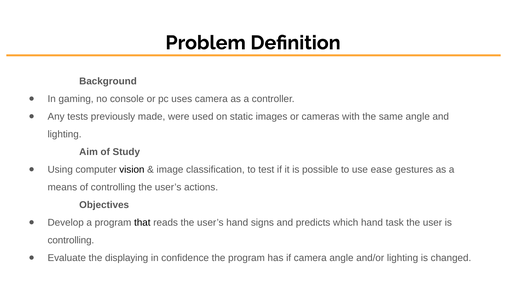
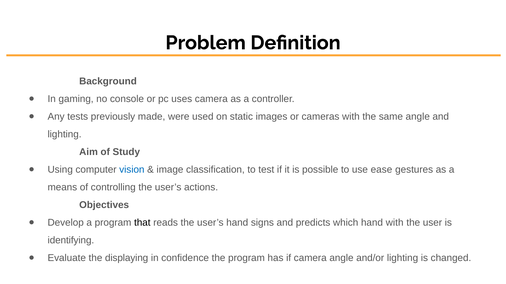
vision colour: black -> blue
hand task: task -> with
controlling at (71, 241): controlling -> identifying
